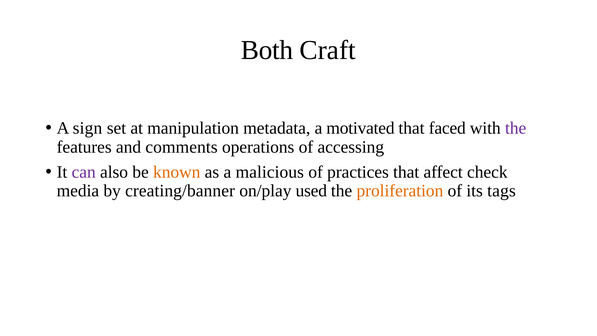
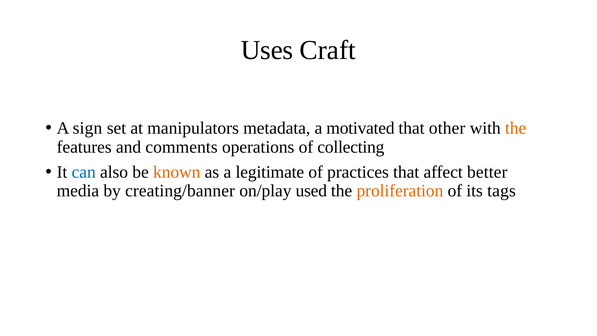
Both: Both -> Uses
manipulation: manipulation -> manipulators
faced: faced -> other
the at (516, 128) colour: purple -> orange
accessing: accessing -> collecting
can colour: purple -> blue
malicious: malicious -> legitimate
check: check -> better
